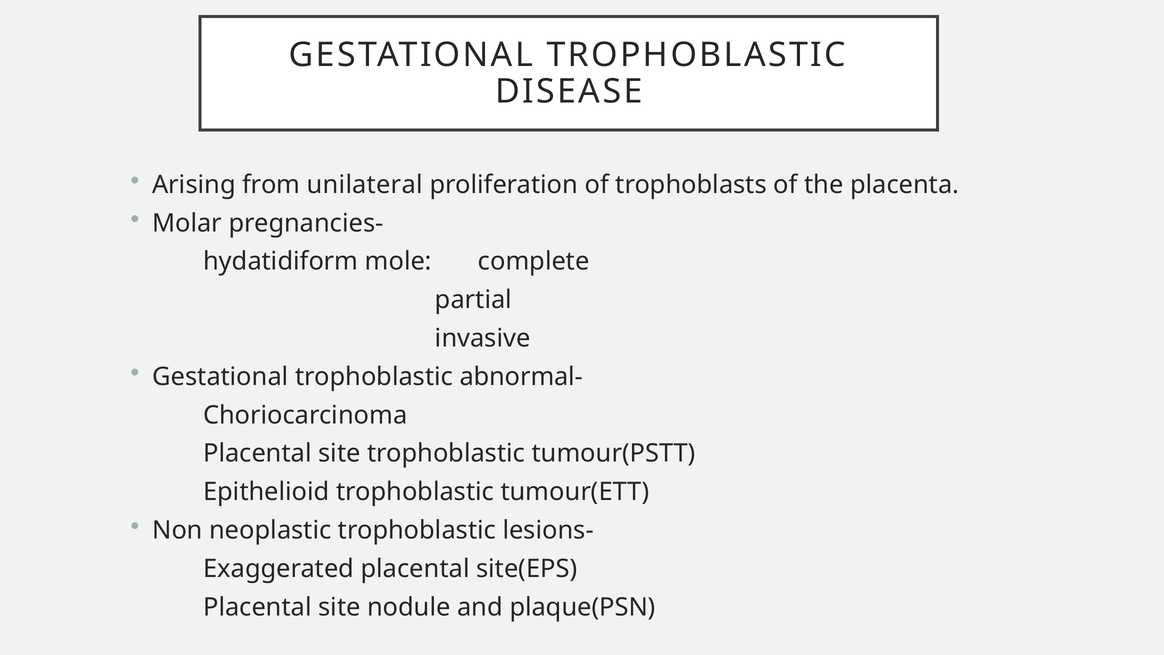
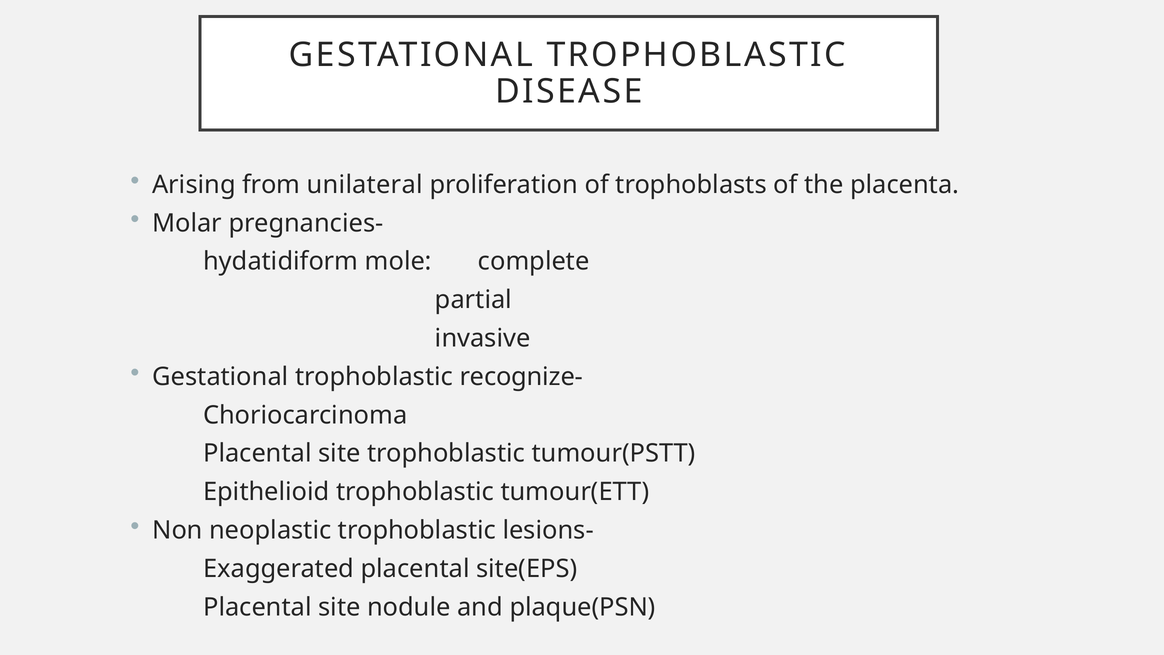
abnormal-: abnormal- -> recognize-
